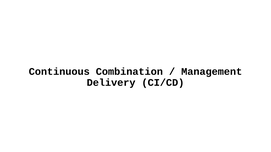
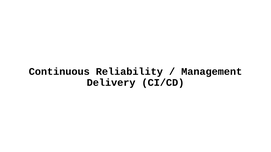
Combination: Combination -> Reliability
